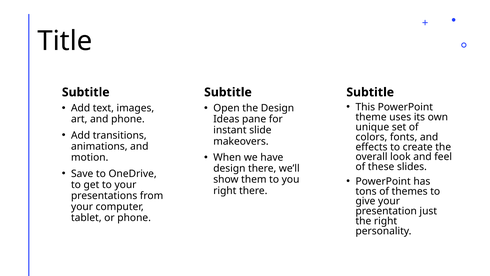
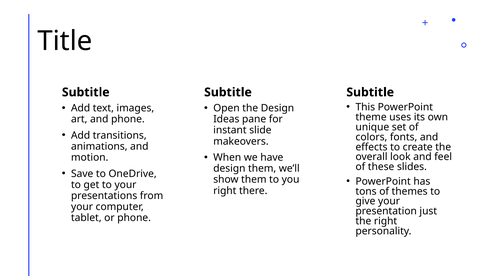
design there: there -> them
